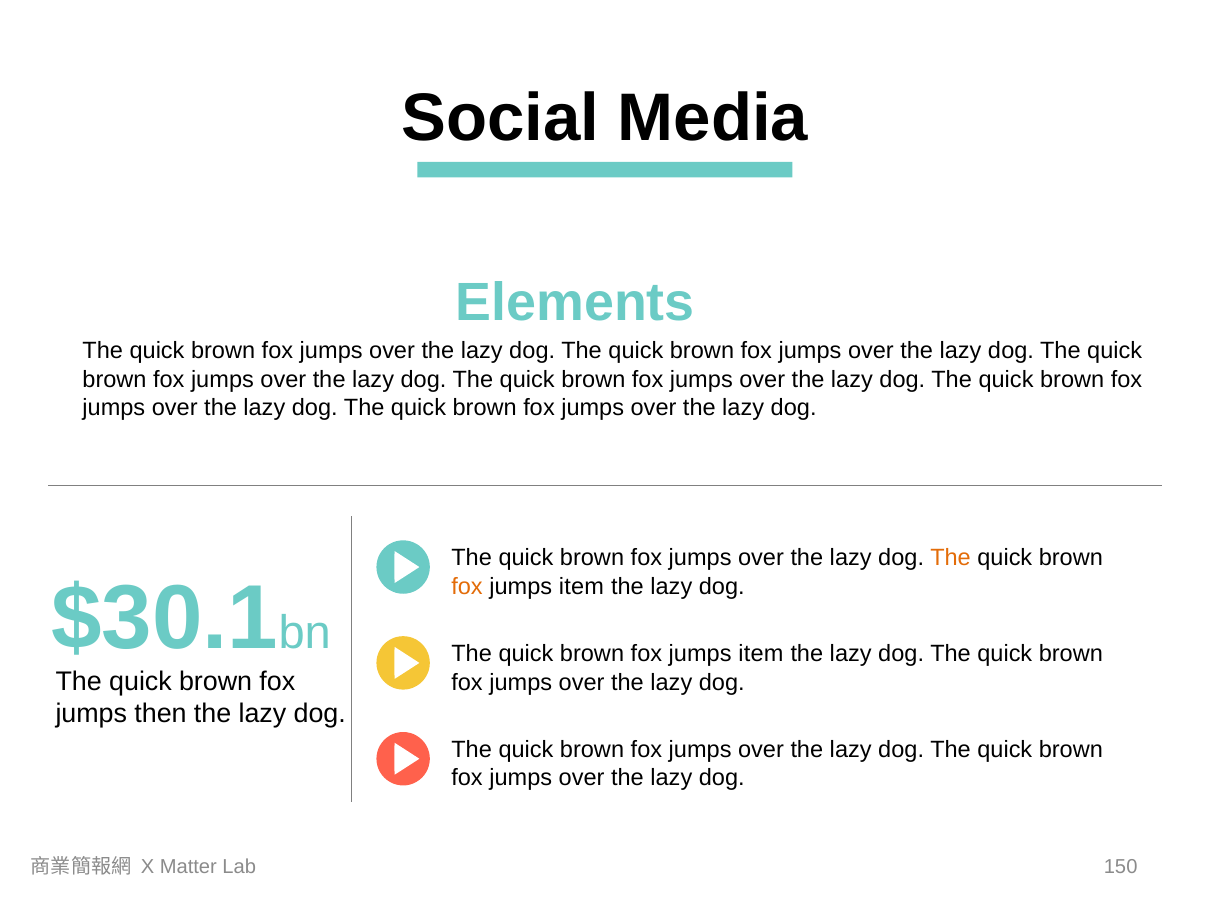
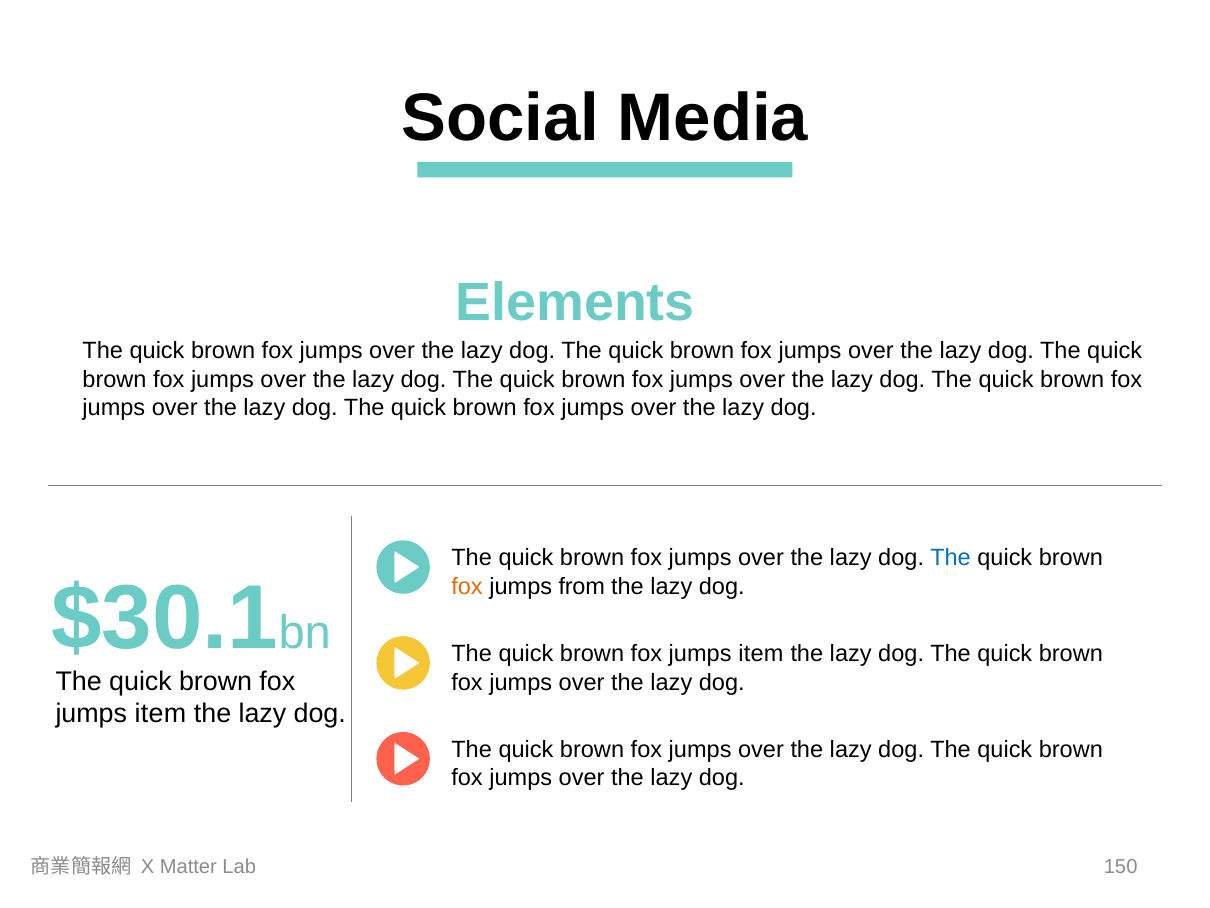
The at (951, 558) colour: orange -> blue
item at (581, 586): item -> from
then at (161, 713): then -> item
